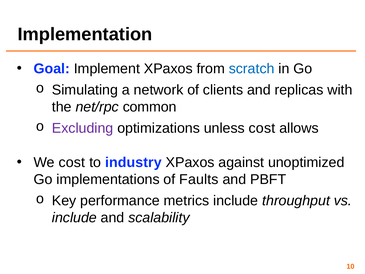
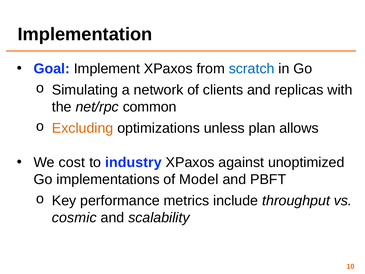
Excluding colour: purple -> orange
unless cost: cost -> plan
Faults: Faults -> Model
include at (74, 217): include -> cosmic
